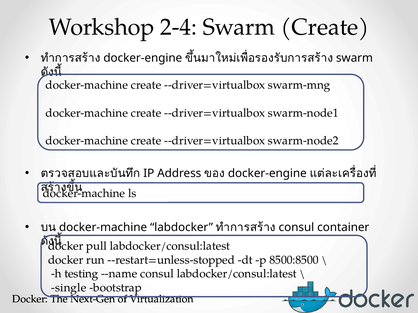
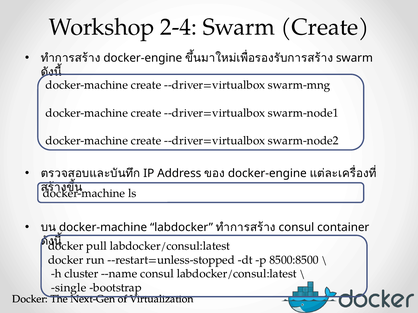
testing: testing -> cluster
